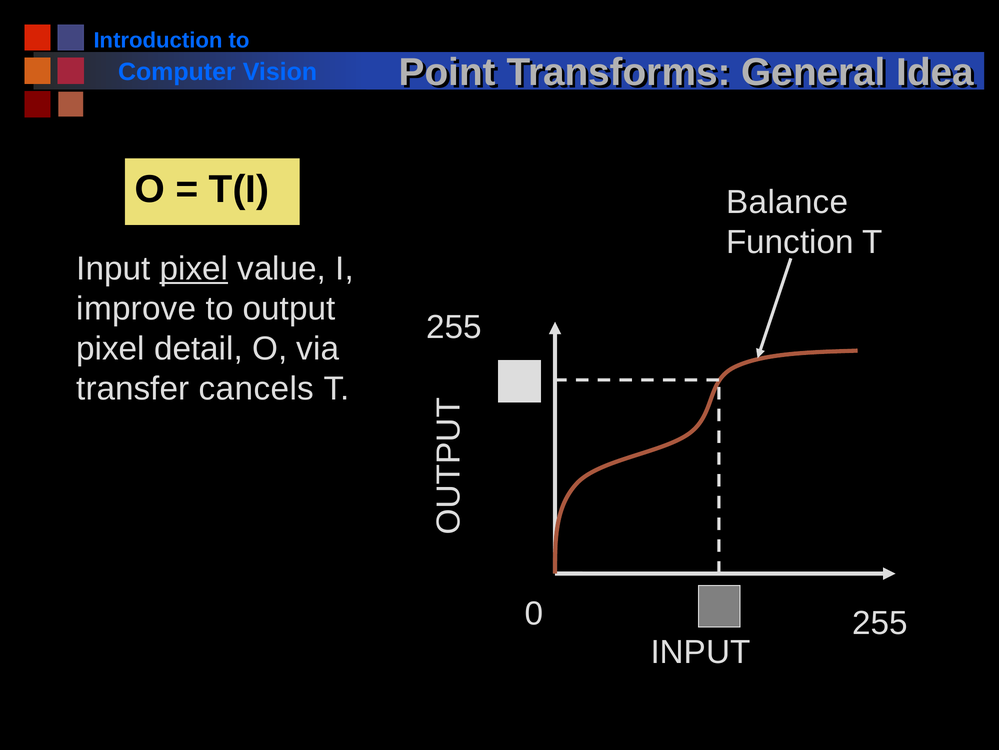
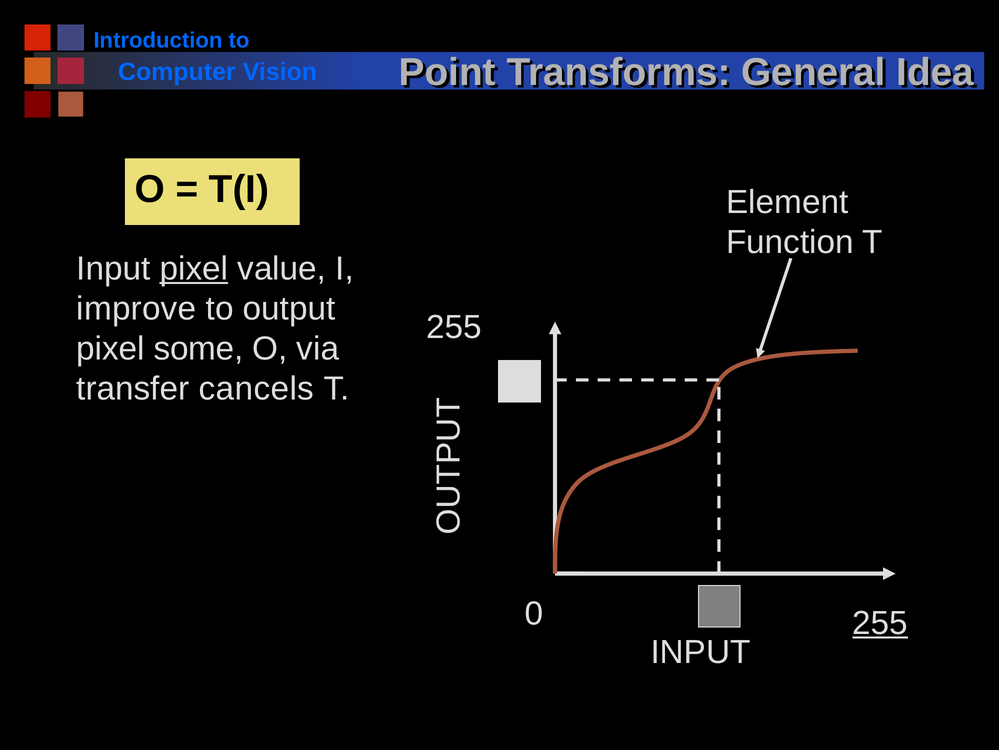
Balance: Balance -> Element
detail: detail -> some
255 at (880, 623) underline: none -> present
